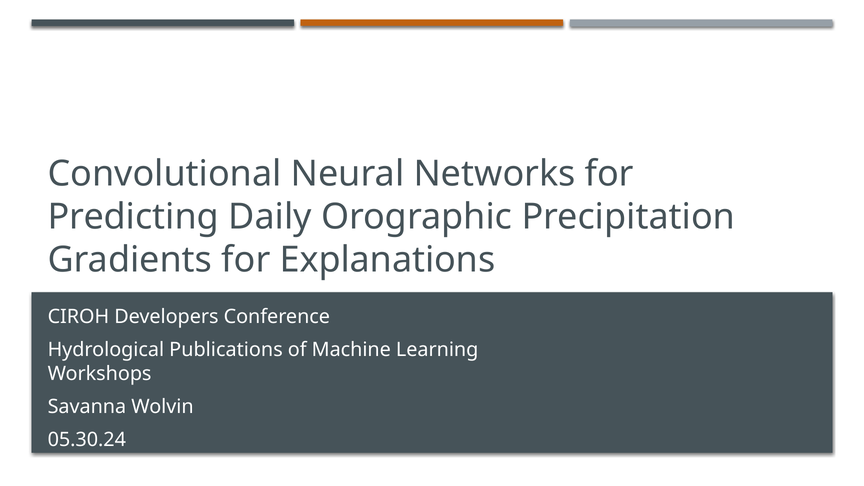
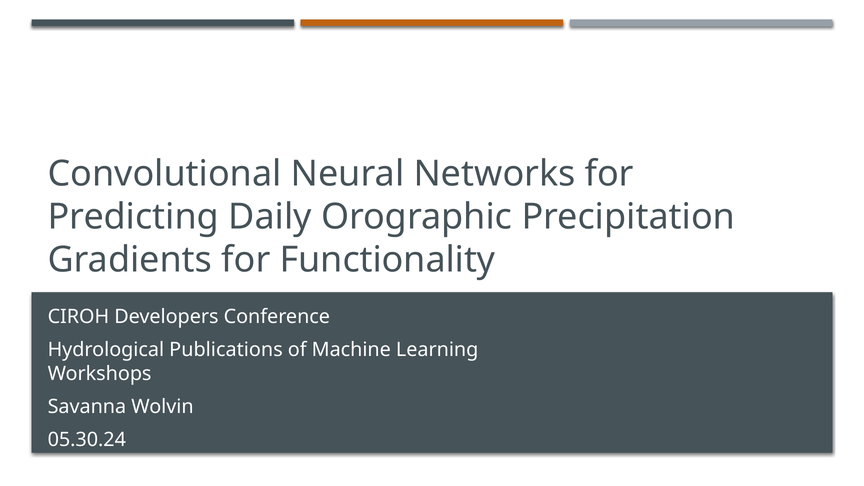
Explanations: Explanations -> Functionality
